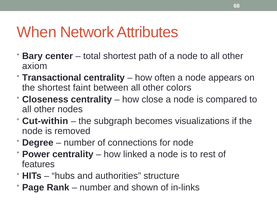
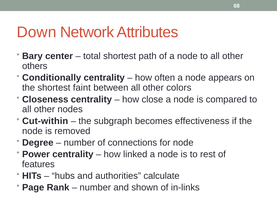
When: When -> Down
axiom: axiom -> others
Transactional: Transactional -> Conditionally
visualizations: visualizations -> effectiveness
structure: structure -> calculate
